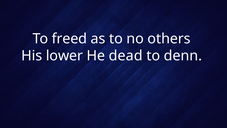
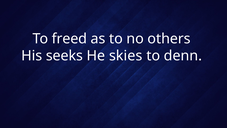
lower: lower -> seeks
dead: dead -> skies
